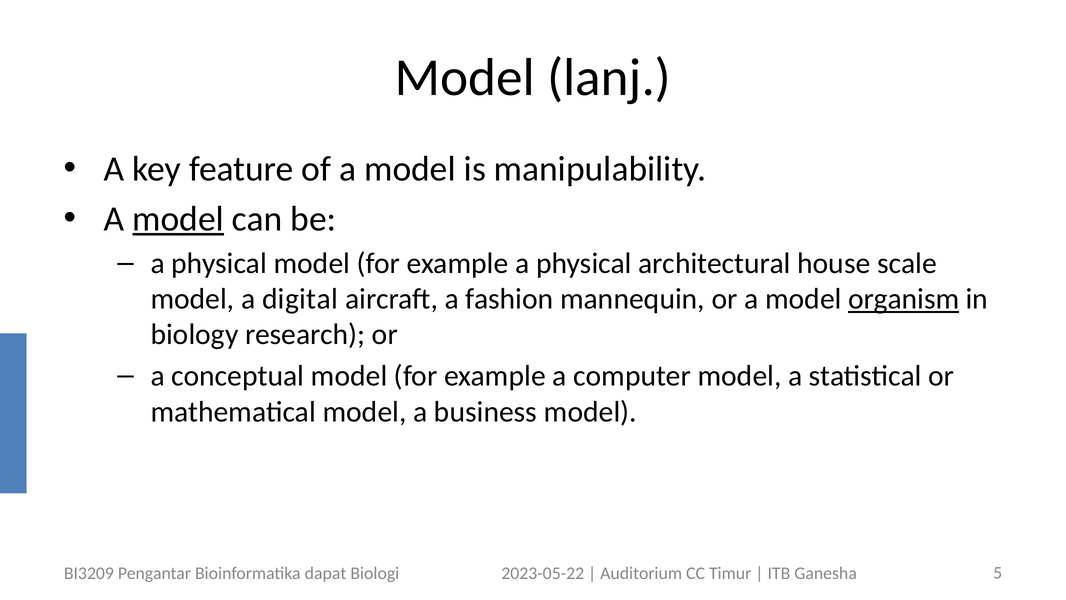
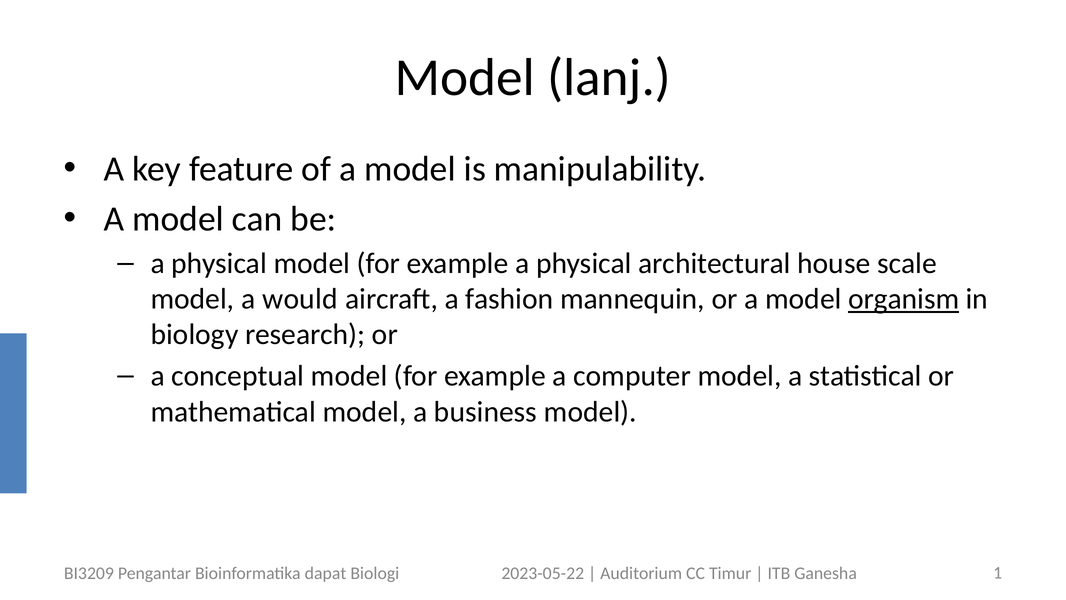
model at (178, 219) underline: present -> none
digital: digital -> would
5: 5 -> 1
